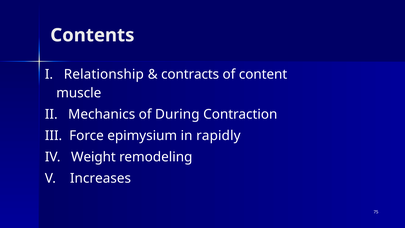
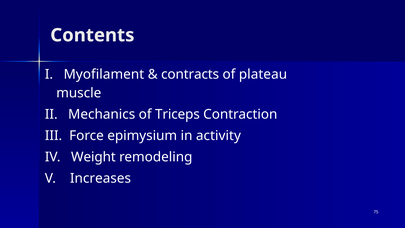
Relationship: Relationship -> Myofilament
content: content -> plateau
During: During -> Triceps
rapidly: rapidly -> activity
